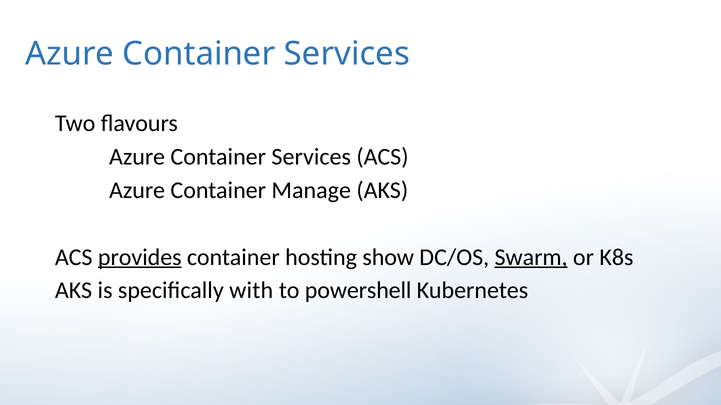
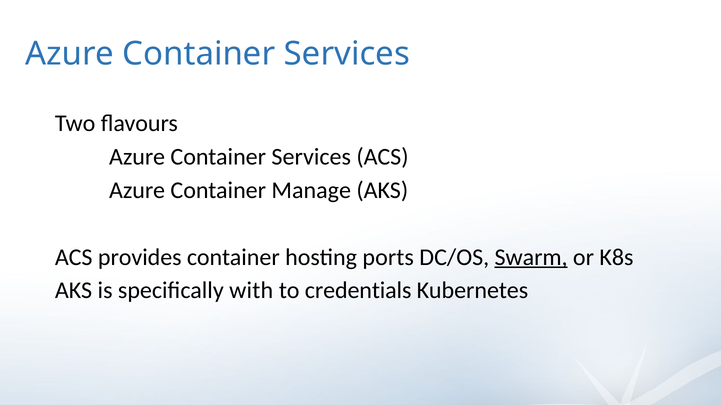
provides underline: present -> none
show: show -> ports
powershell: powershell -> credentials
